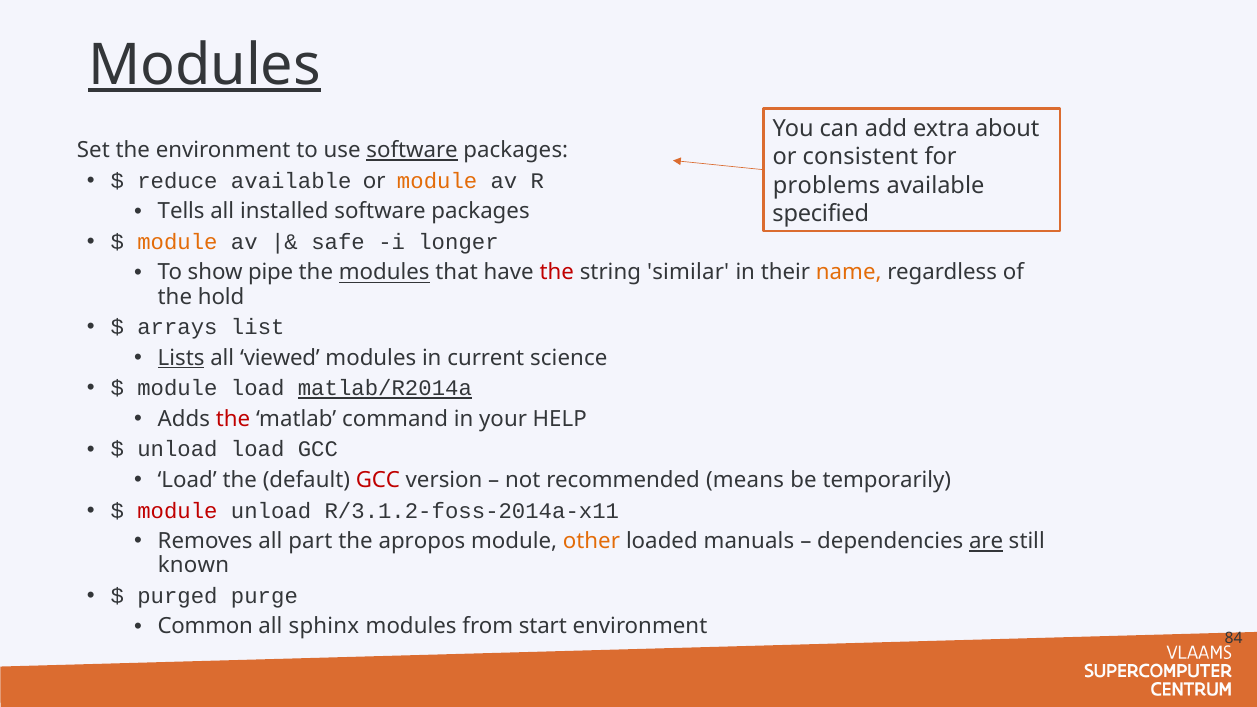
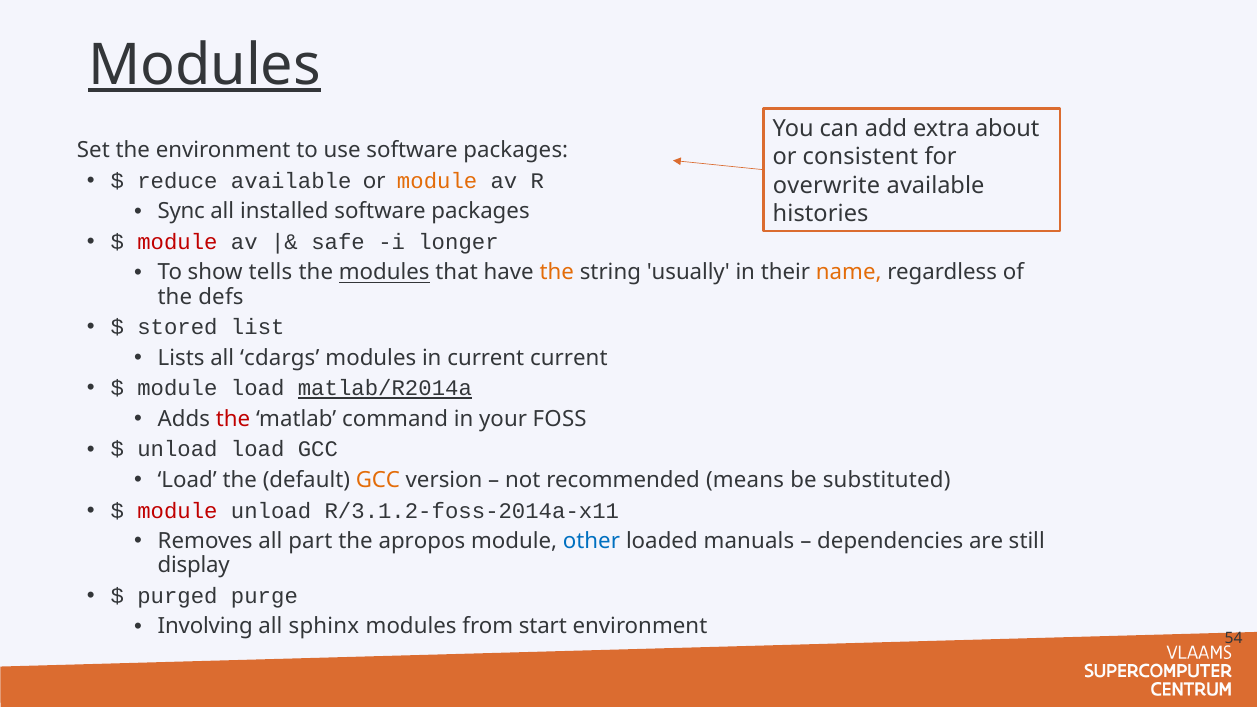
software at (412, 150) underline: present -> none
problems: problems -> overwrite
Tells: Tells -> Sync
specified: specified -> histories
module at (177, 242) colour: orange -> red
pipe: pipe -> tells
the at (557, 273) colour: red -> orange
similar: similar -> usually
hold: hold -> defs
arrays: arrays -> stored
Lists underline: present -> none
viewed: viewed -> cdargs
current science: science -> current
HELP: HELP -> FOSS
GCC at (378, 480) colour: red -> orange
temporarily: temporarily -> substituted
other colour: orange -> blue
are underline: present -> none
known: known -> display
Common: Common -> Involving
84: 84 -> 54
